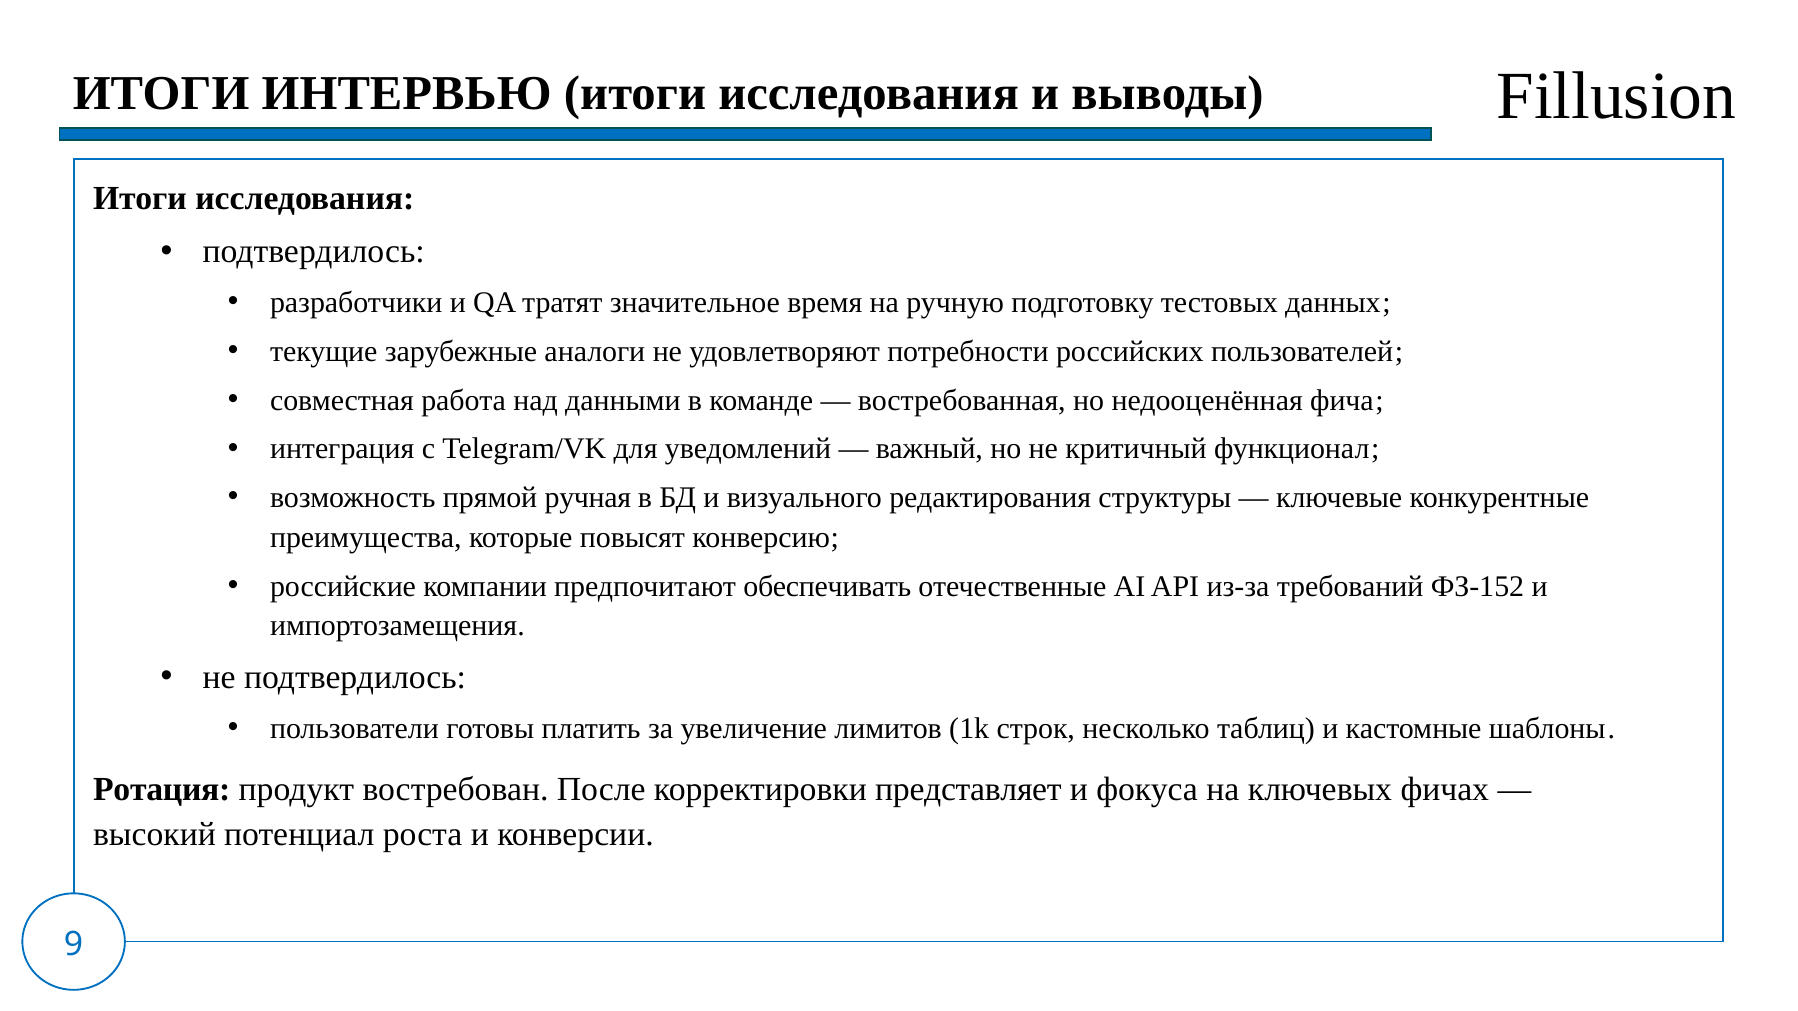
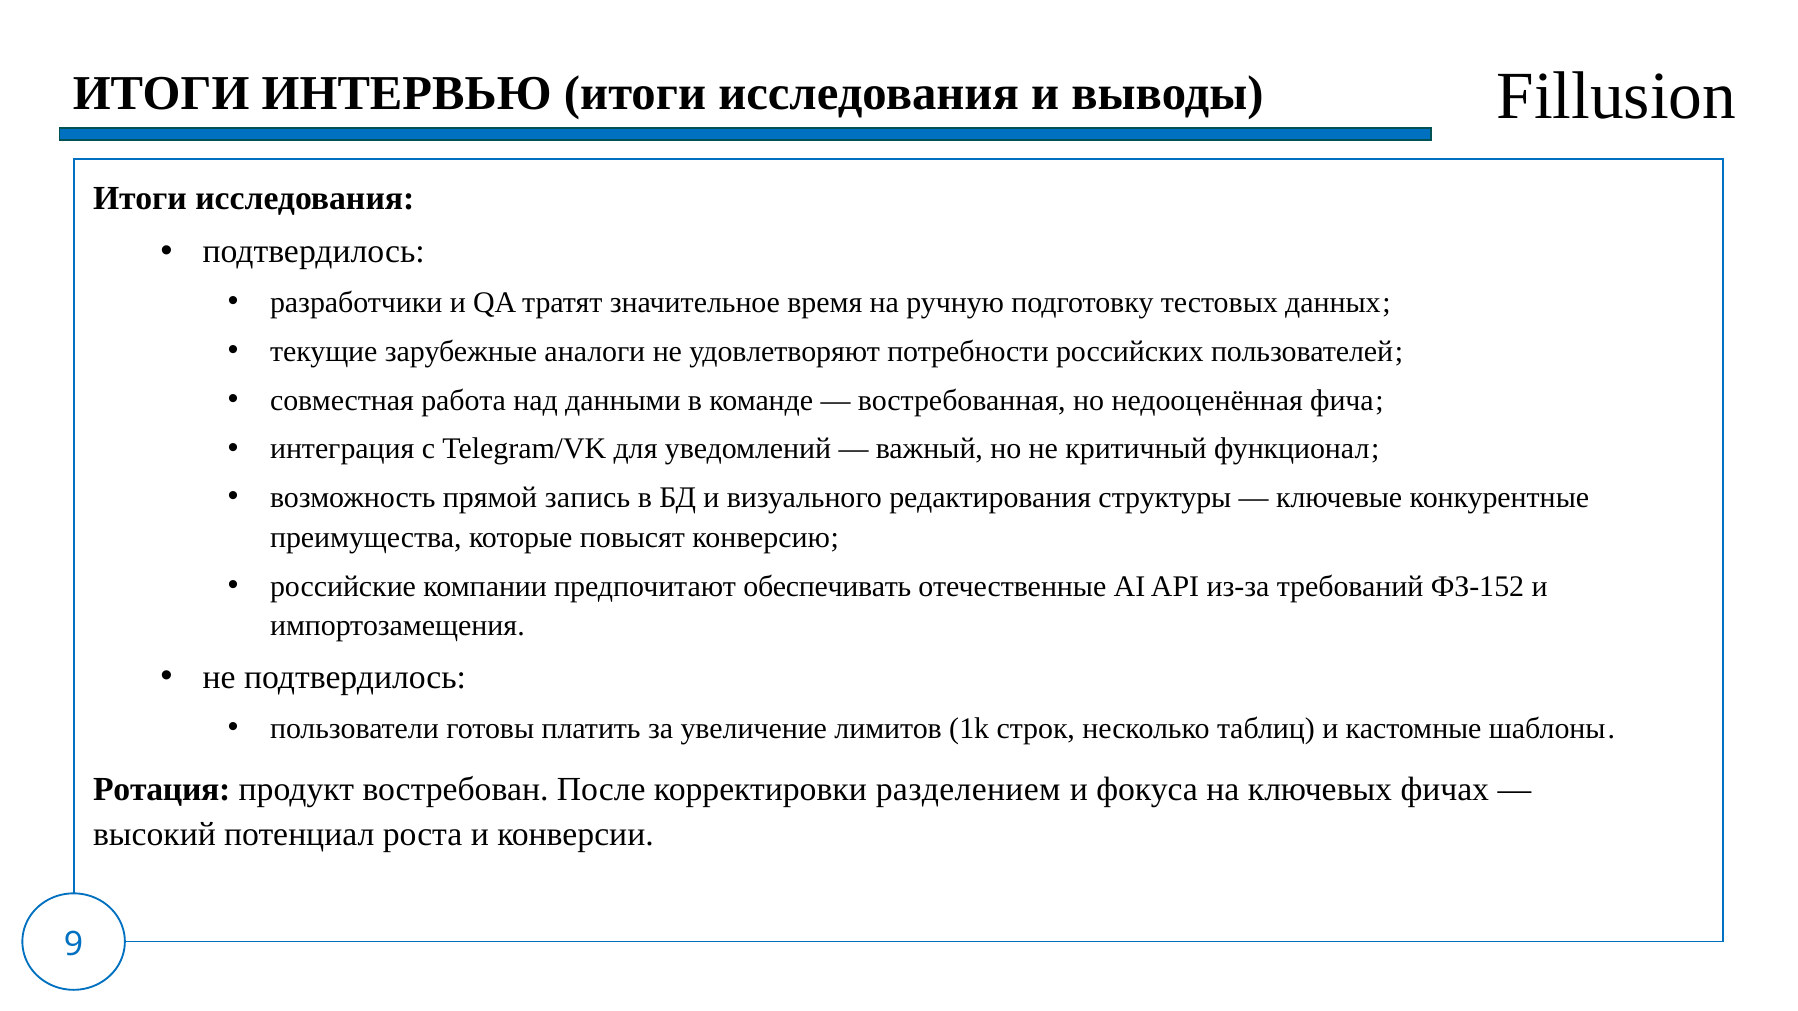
ручная: ручная -> запись
представляет: представляет -> разделением
